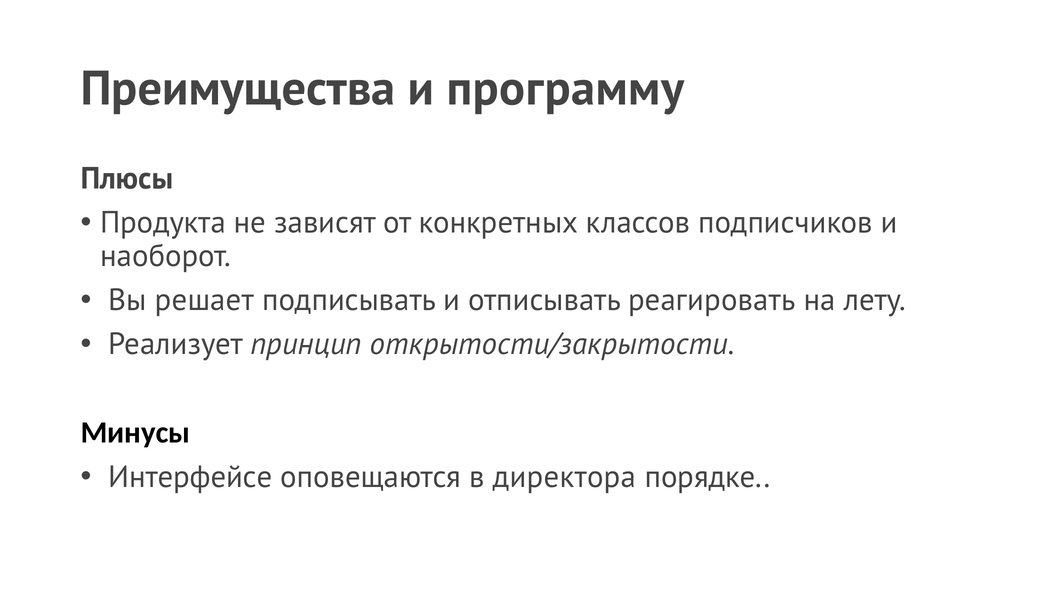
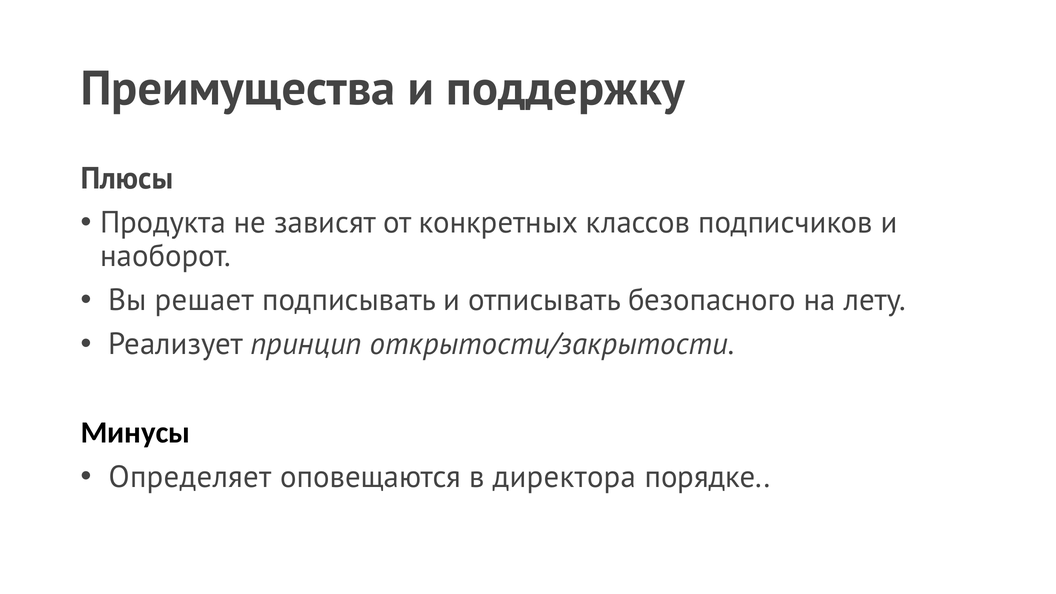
программу: программу -> поддержку
реагировать: реагировать -> безопасного
Интерфейсе: Интерфейсе -> Определяет
